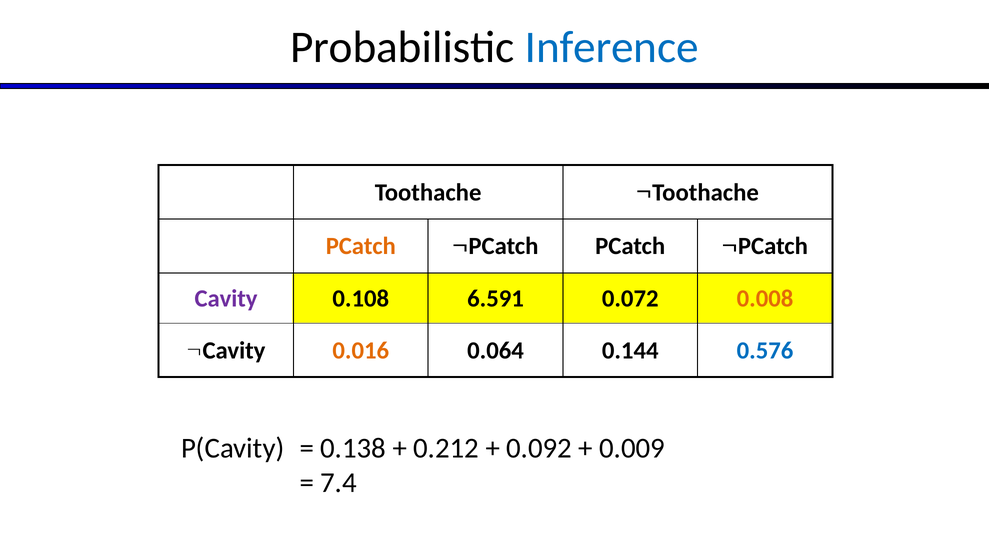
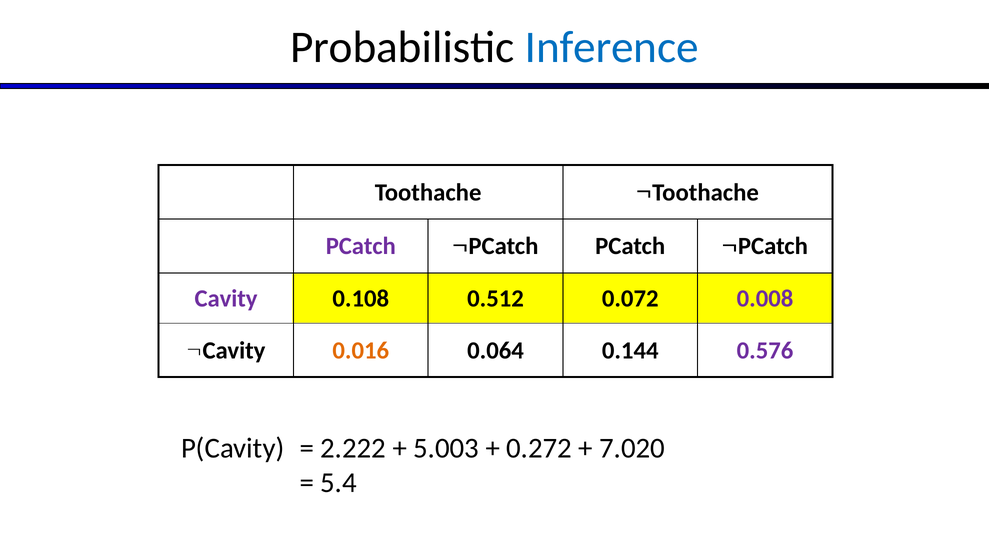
PCatch at (361, 246) colour: orange -> purple
6.591: 6.591 -> 0.512
0.008 colour: orange -> purple
0.576 colour: blue -> purple
0.138: 0.138 -> 2.222
0.212: 0.212 -> 5.003
0.092: 0.092 -> 0.272
0.009: 0.009 -> 7.020
7.4: 7.4 -> 5.4
